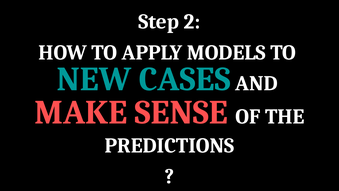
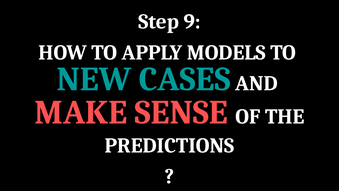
2: 2 -> 9
